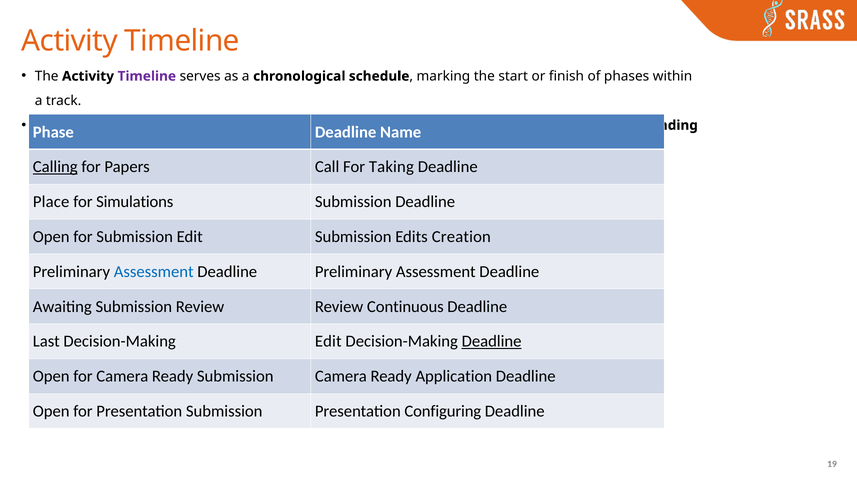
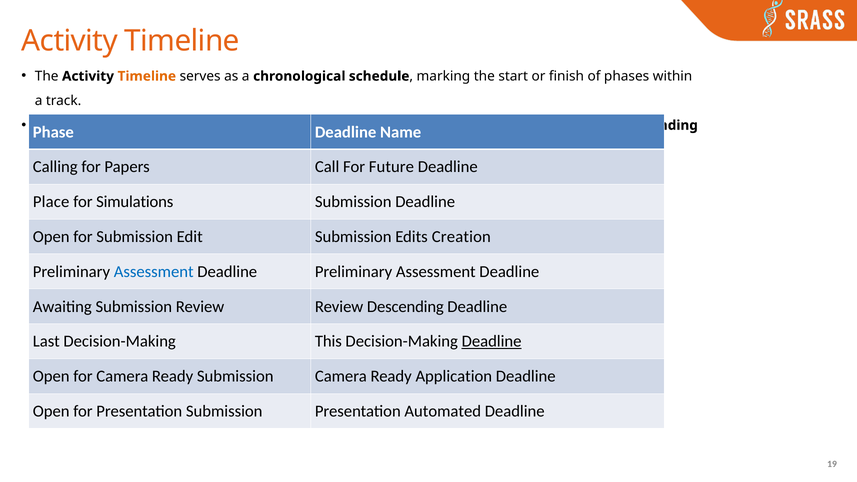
Timeline at (147, 76) colour: purple -> orange
Calling underline: present -> none
Taking: Taking -> Future
Continuous: Continuous -> Descending
Decision-Making Edit: Edit -> This
Configuring: Configuring -> Automated
